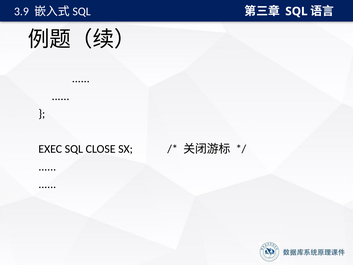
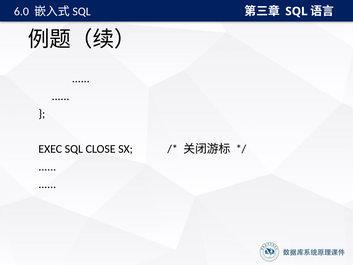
3.9: 3.9 -> 6.0
